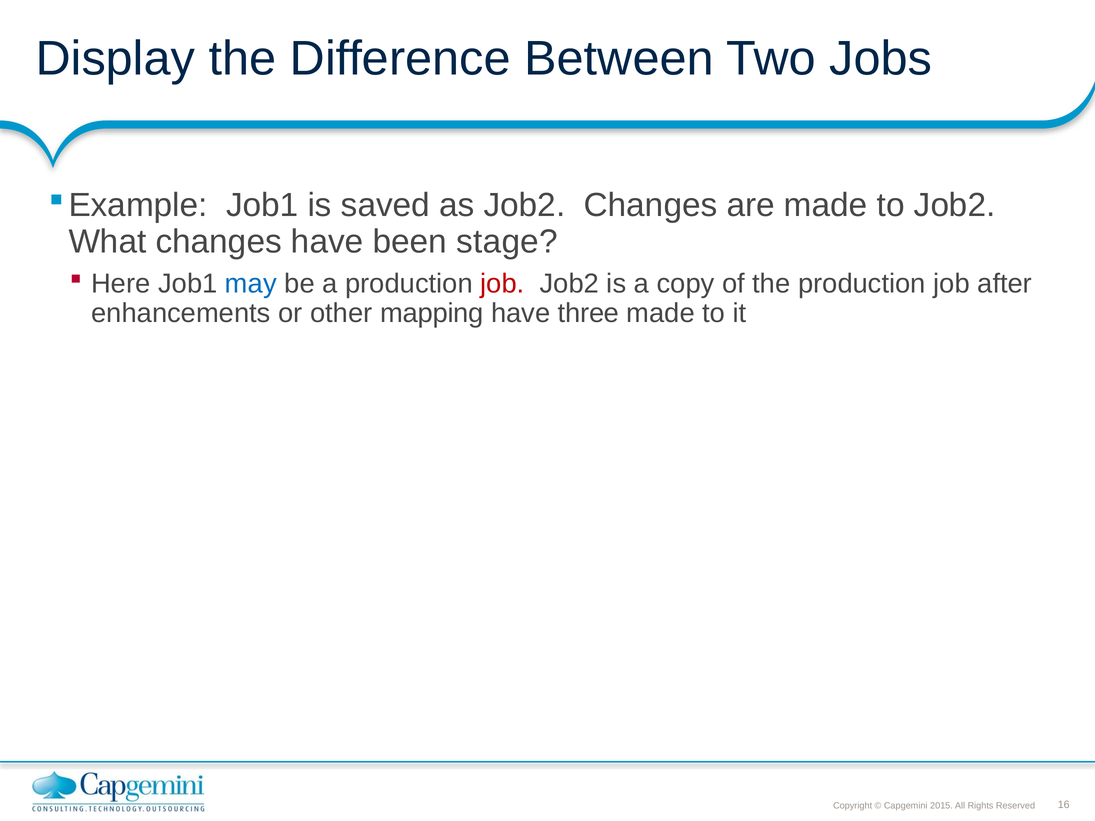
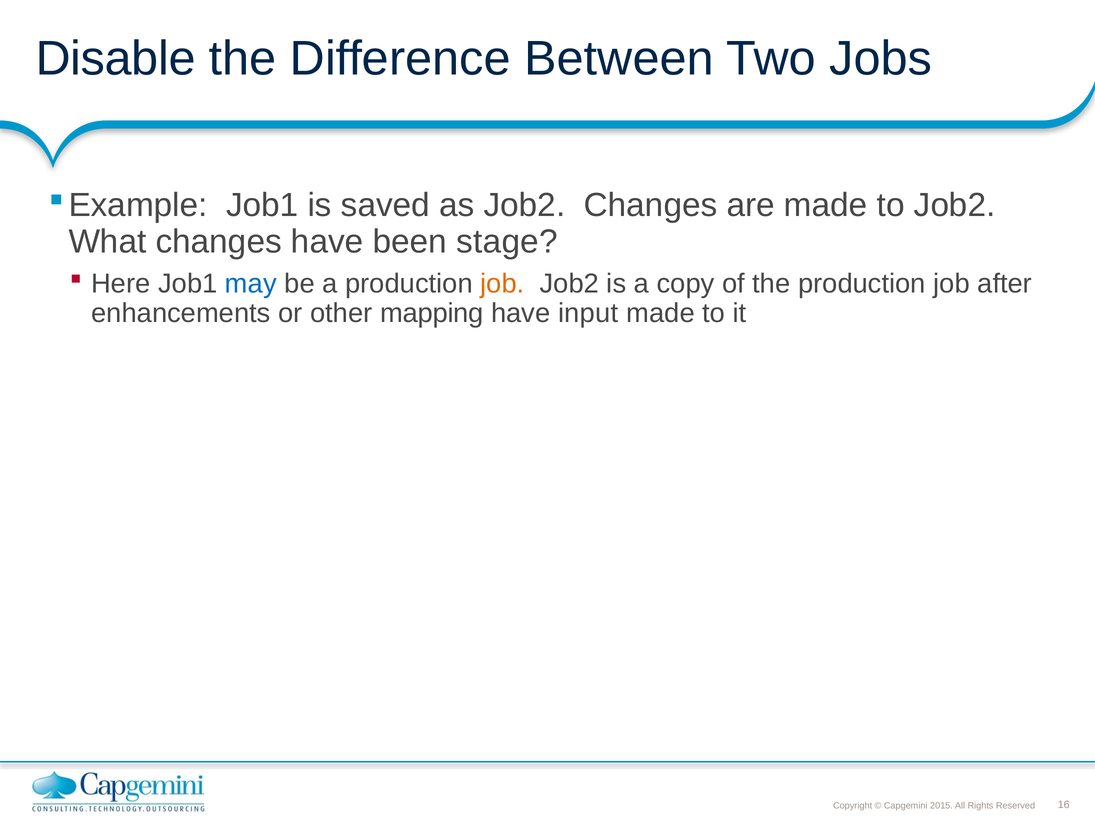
Display: Display -> Disable
job at (502, 284) colour: red -> orange
three: three -> input
